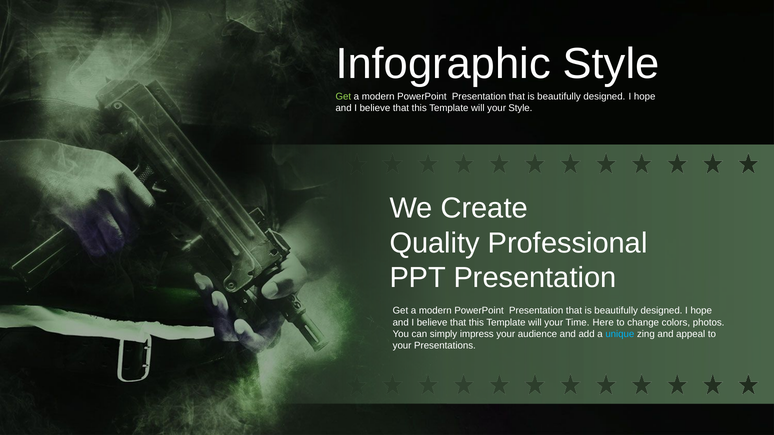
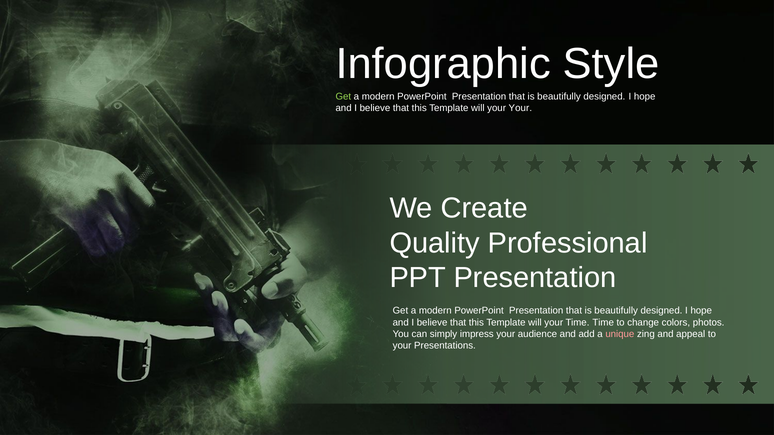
your Style: Style -> Your
Time Here: Here -> Time
unique colour: light blue -> pink
